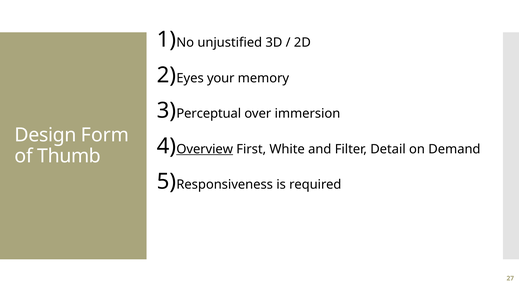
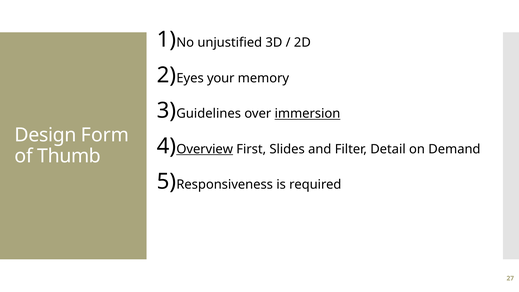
Perceptual: Perceptual -> Guidelines
immersion underline: none -> present
White: White -> Slides
